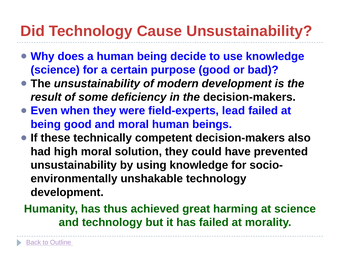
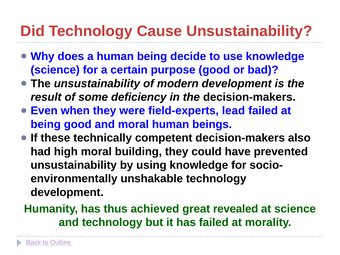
solution: solution -> building
harming: harming -> revealed
